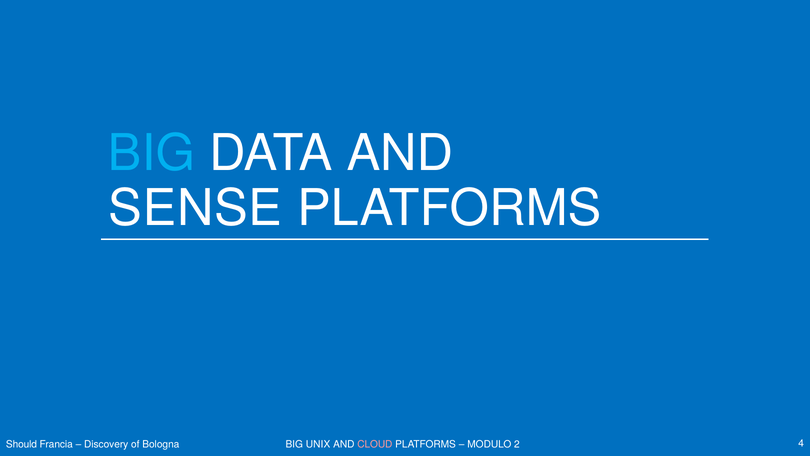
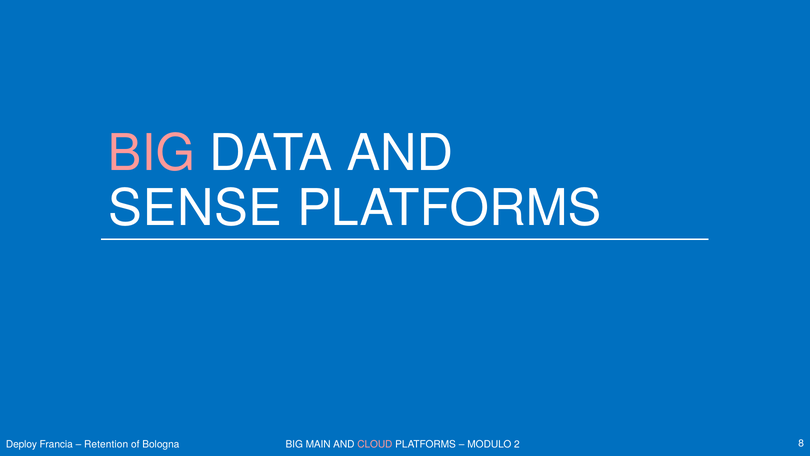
BIG at (152, 154) colour: light blue -> pink
Should: Should -> Deploy
Discovery: Discovery -> Retention
UNIX: UNIX -> MAIN
4: 4 -> 8
